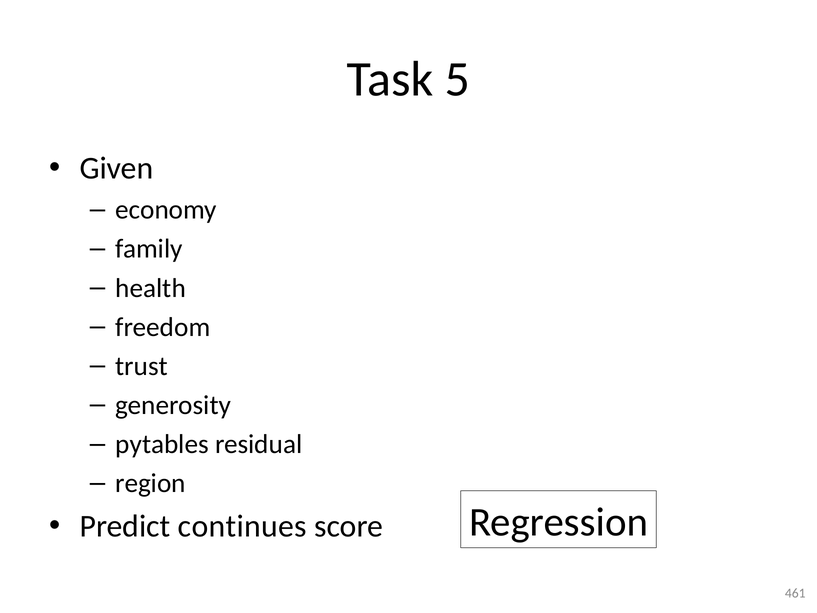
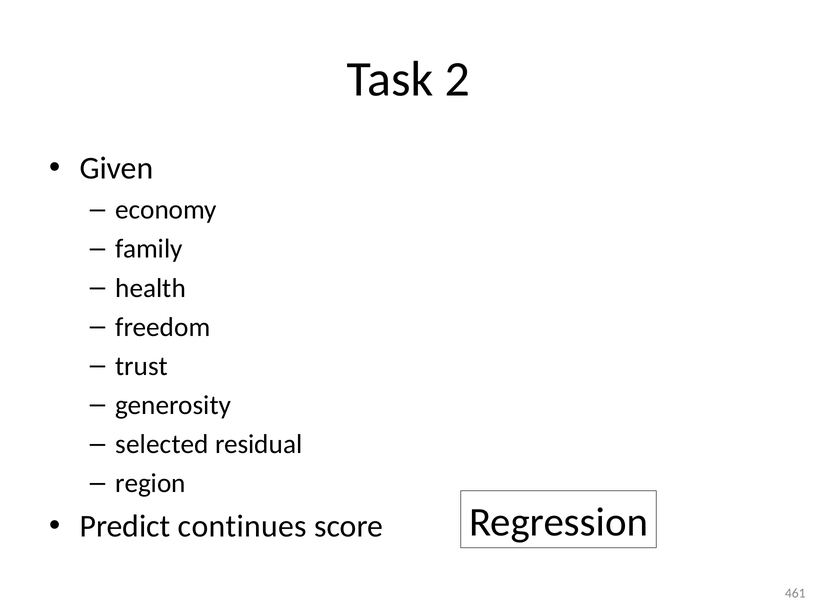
5: 5 -> 2
pytables: pytables -> selected
